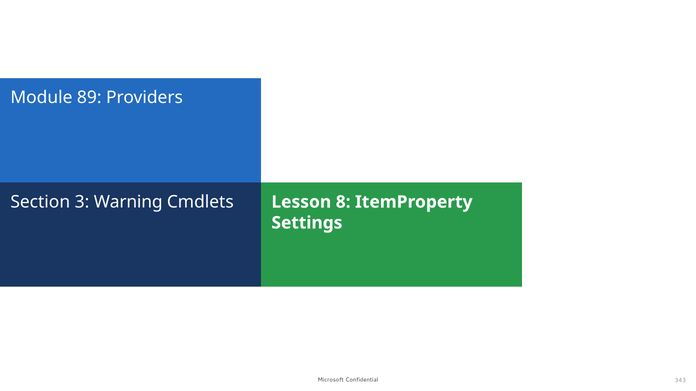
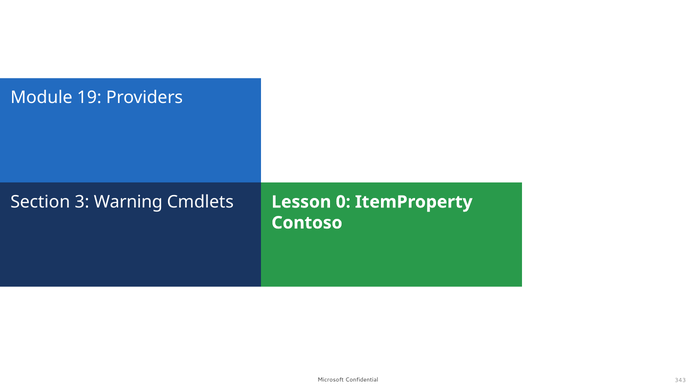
89: 89 -> 19
8: 8 -> 0
Settings: Settings -> Contoso
